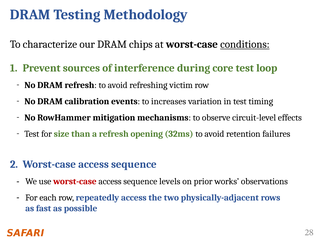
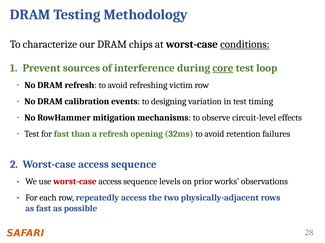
core underline: none -> present
increases: increases -> designing
for size: size -> fast
